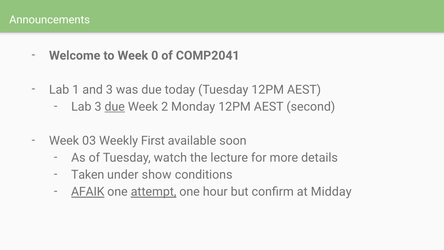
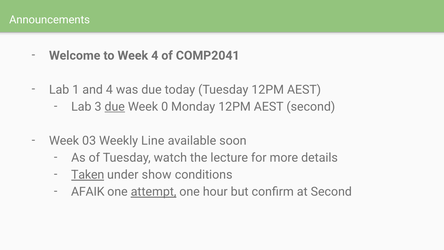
Week 0: 0 -> 4
and 3: 3 -> 4
2: 2 -> 0
First: First -> Line
Taken underline: none -> present
AFAIK underline: present -> none
at Midday: Midday -> Second
